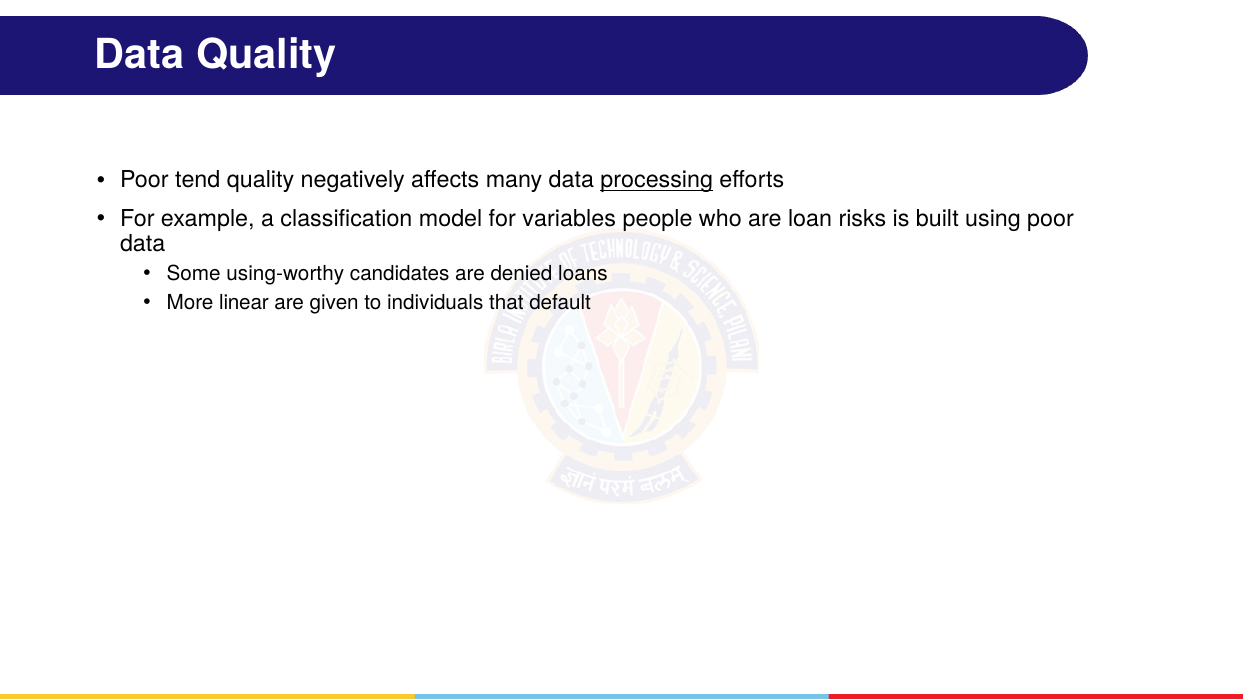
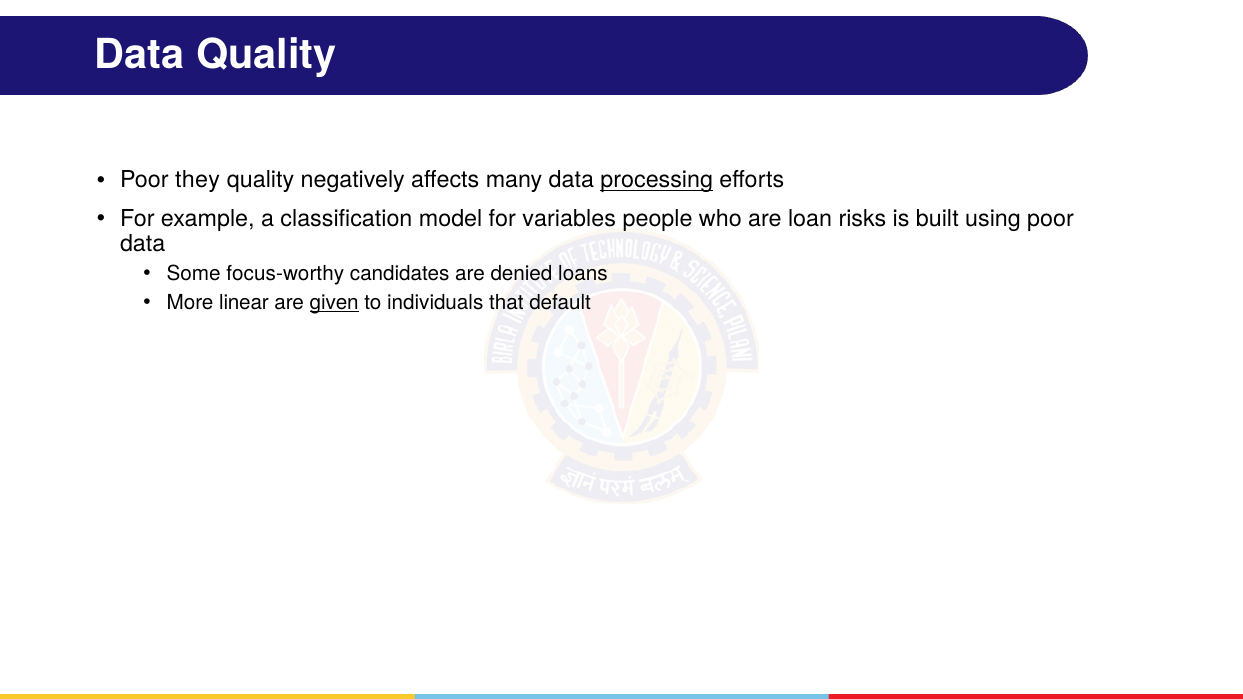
tend: tend -> they
using-worthy: using-worthy -> focus-worthy
given underline: none -> present
